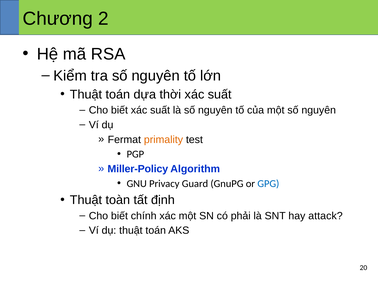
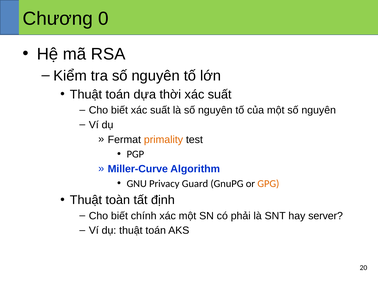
2: 2 -> 0
Miller-Policy: Miller-Policy -> Miller-Curve
GPG colour: blue -> orange
attack: attack -> server
